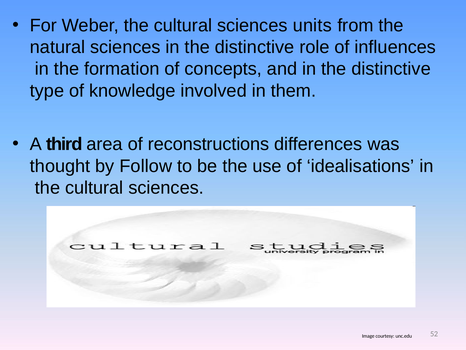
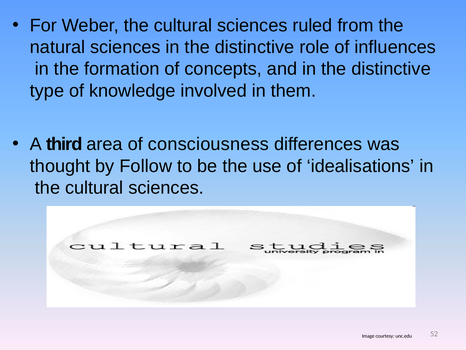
units: units -> ruled
reconstructions: reconstructions -> consciousness
